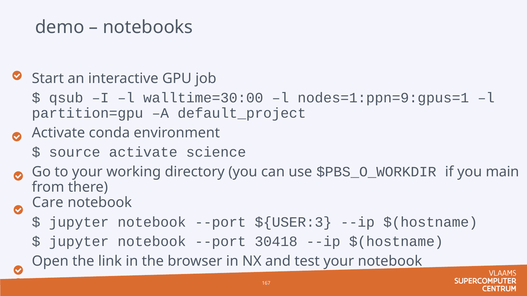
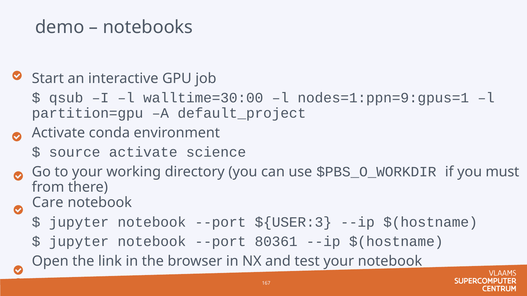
main: main -> must
30418: 30418 -> 80361
